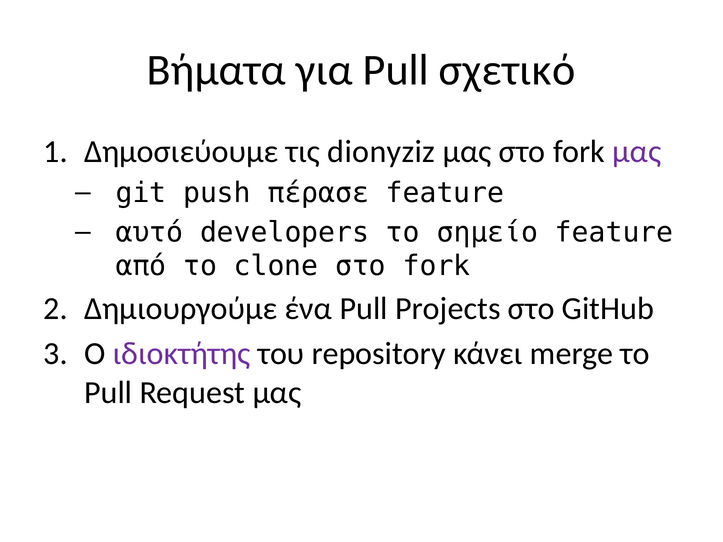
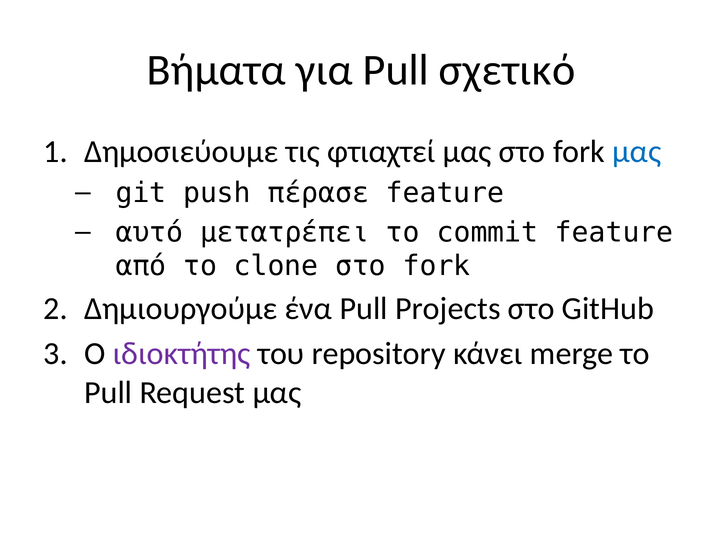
dionyziz: dionyziz -> φτιαχτεί
μας at (637, 152) colour: purple -> blue
developers: developers -> μετατρέπει
σημείο: σημείο -> commit
